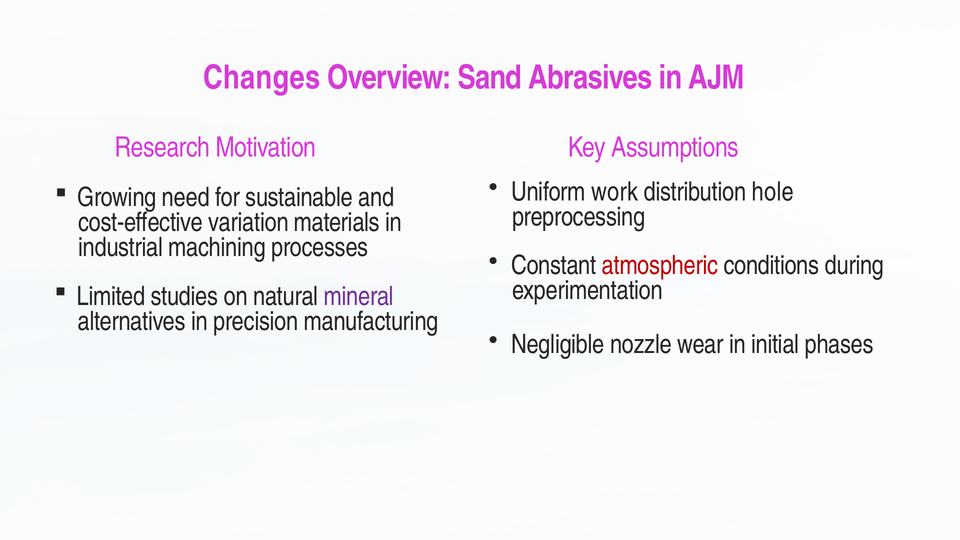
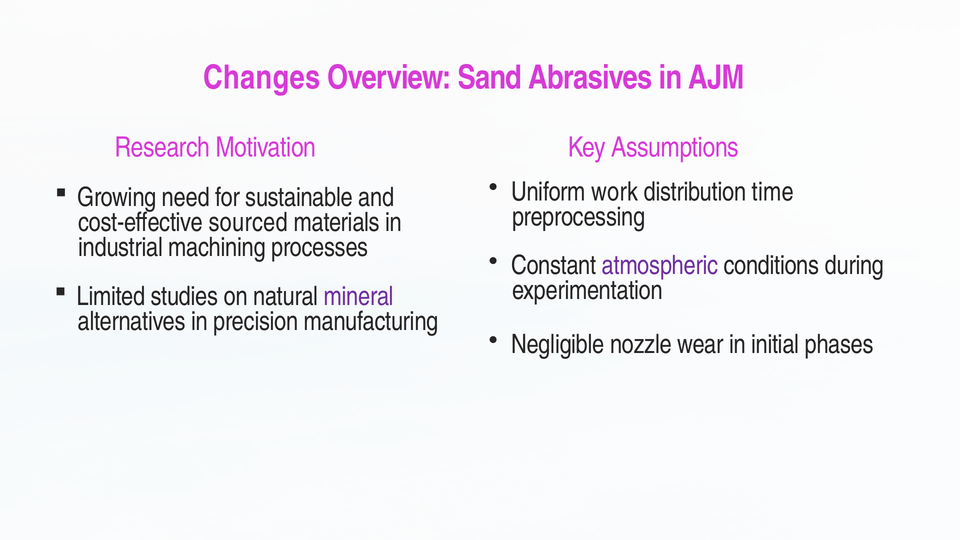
hole: hole -> time
variation: variation -> sourced
atmospheric colour: red -> purple
